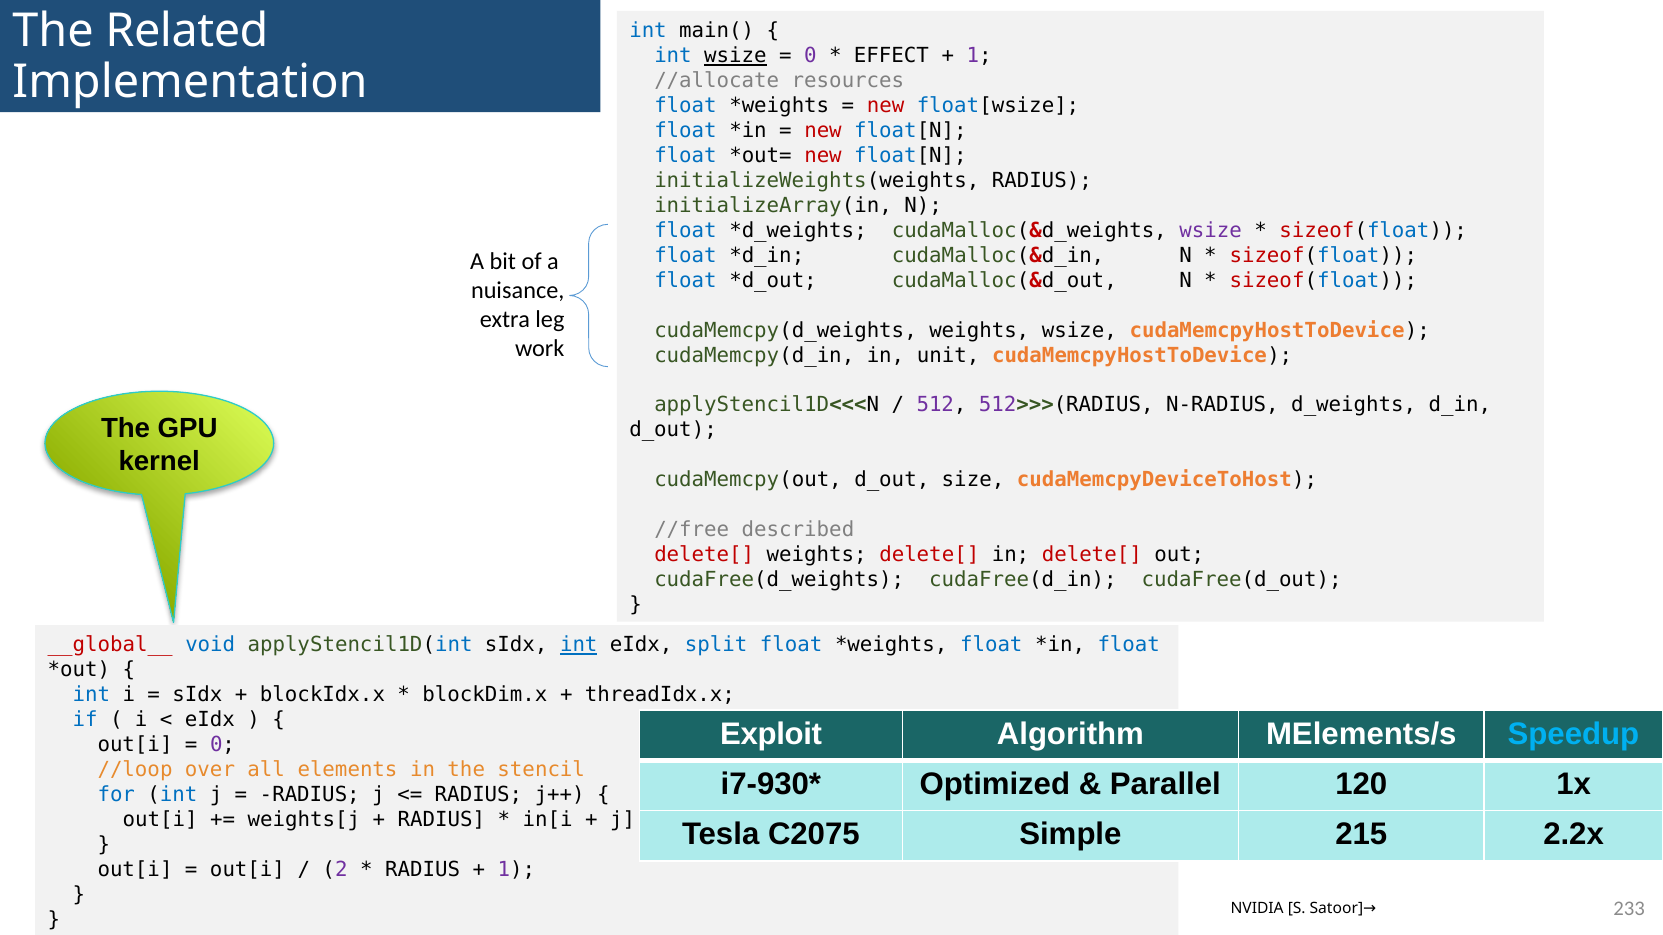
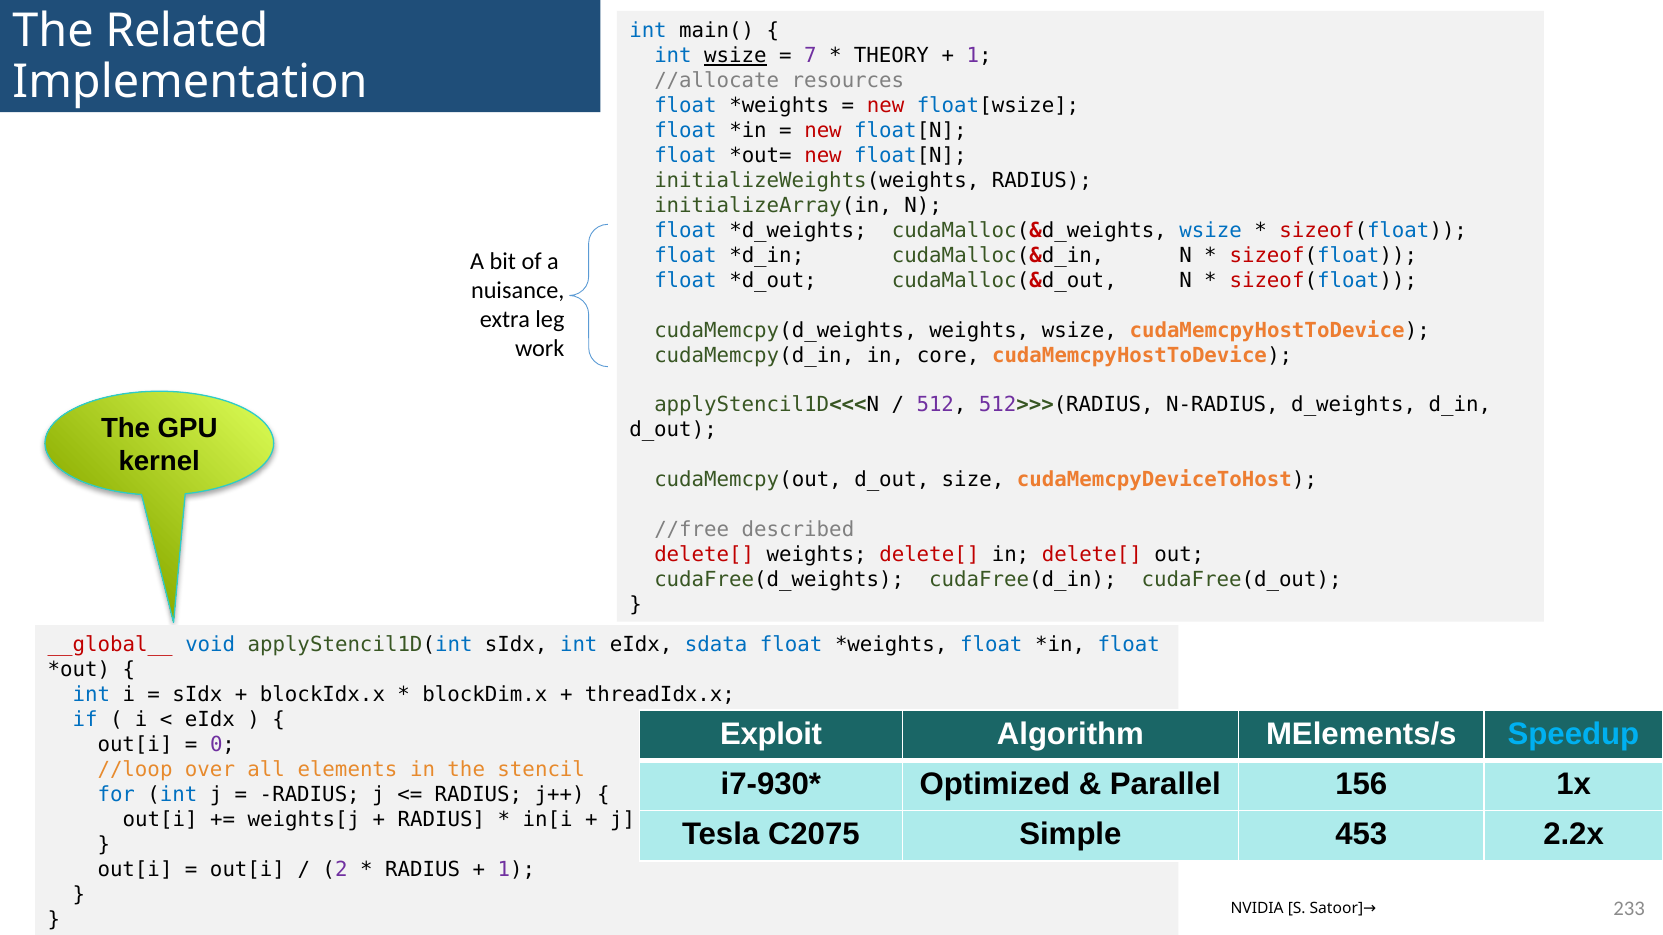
0 at (810, 56): 0 -> 7
EFFECT: EFFECT -> THEORY
wsize at (1211, 231) colour: purple -> blue
unit: unit -> core
int at (579, 645) underline: present -> none
split: split -> sdata
120: 120 -> 156
215: 215 -> 453
